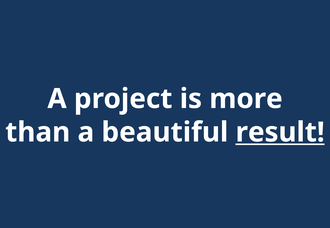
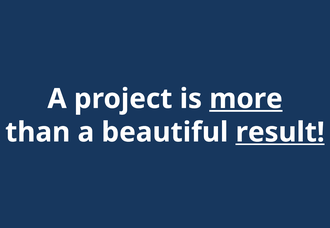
more underline: none -> present
